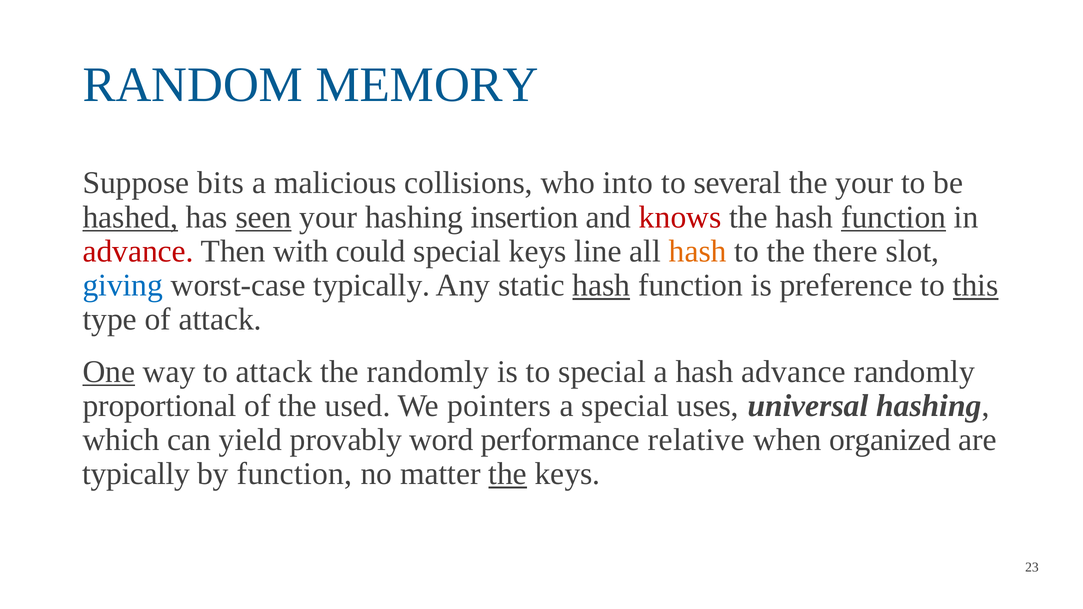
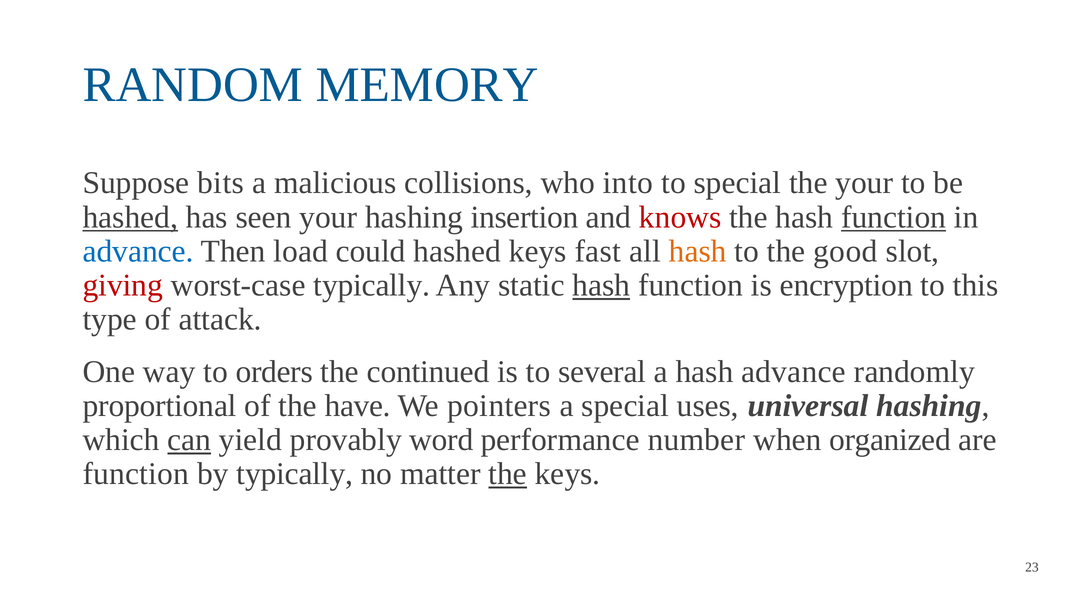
to several: several -> special
seen underline: present -> none
advance at (138, 251) colour: red -> blue
with: with -> load
could special: special -> hashed
line: line -> fast
there: there -> good
giving colour: blue -> red
preference: preference -> encryption
this underline: present -> none
One underline: present -> none
to attack: attack -> orders
the randomly: randomly -> continued
to special: special -> several
used: used -> have
can underline: none -> present
relative: relative -> number
typically at (136, 474): typically -> function
by function: function -> typically
